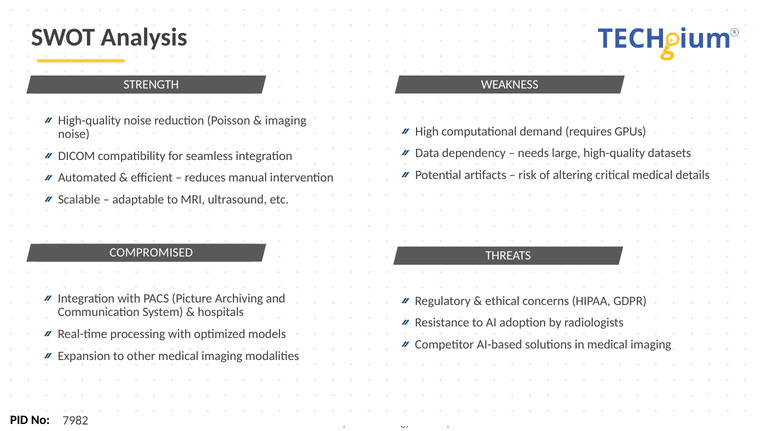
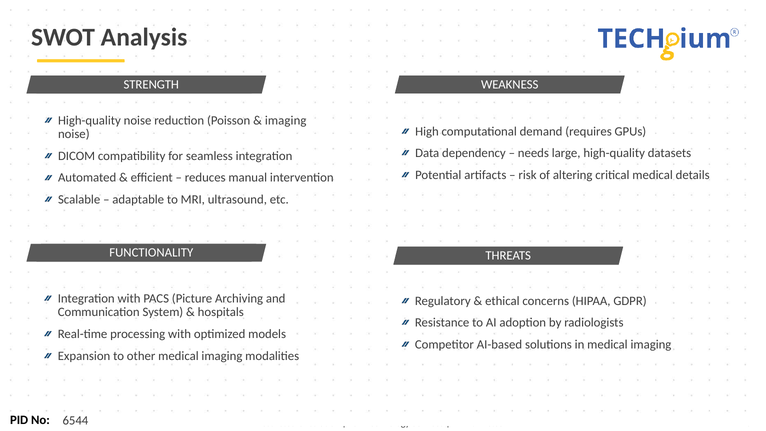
COMPROMISED: COMPROMISED -> FUNCTIONALITY
7982: 7982 -> 6544
